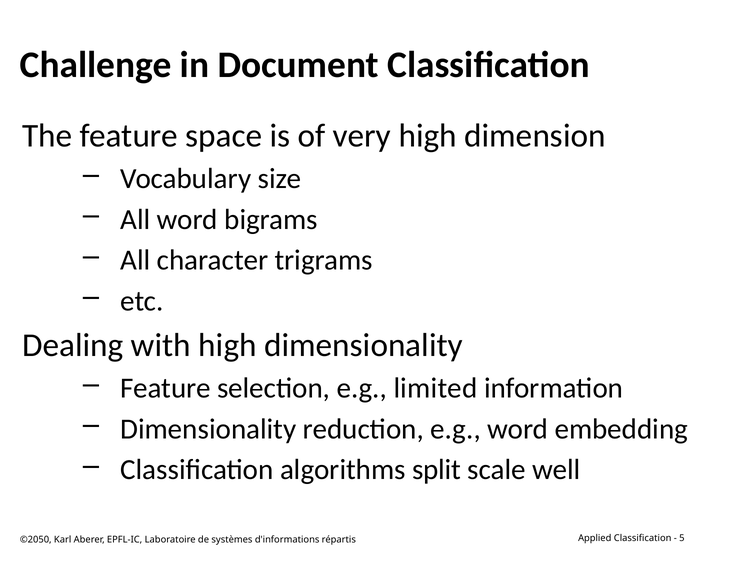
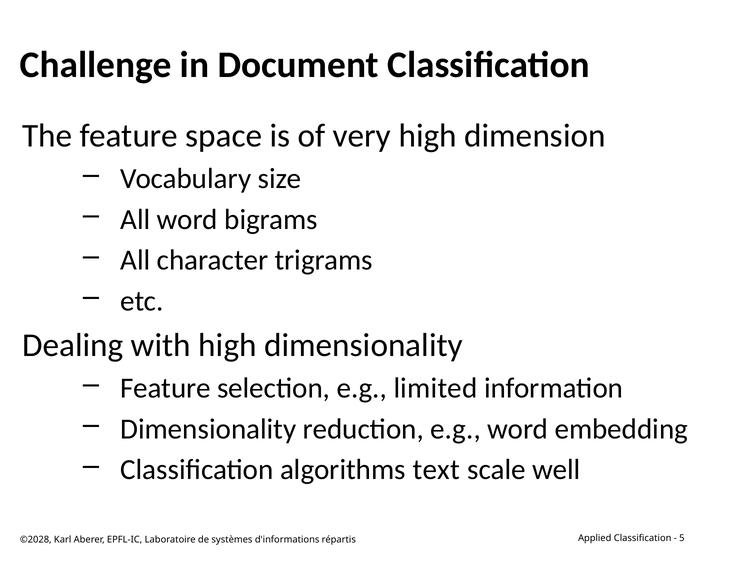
split: split -> text
©2050: ©2050 -> ©2028
